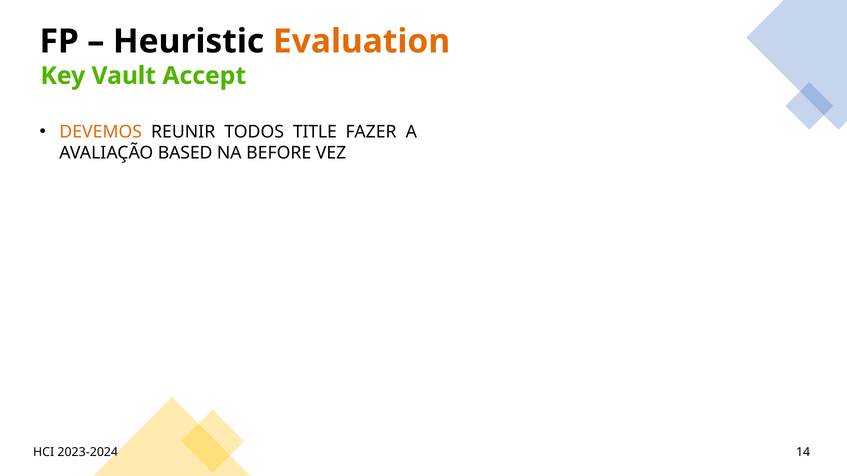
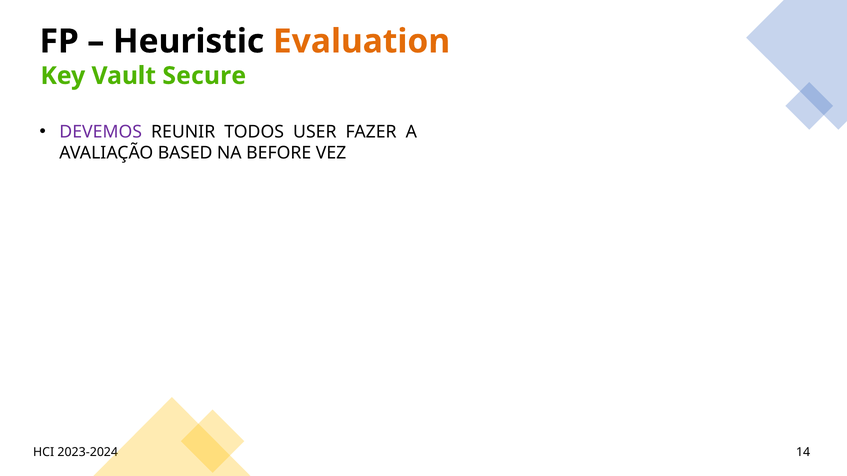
Accept: Accept -> Secure
DEVEMOS colour: orange -> purple
TITLE: TITLE -> USER
